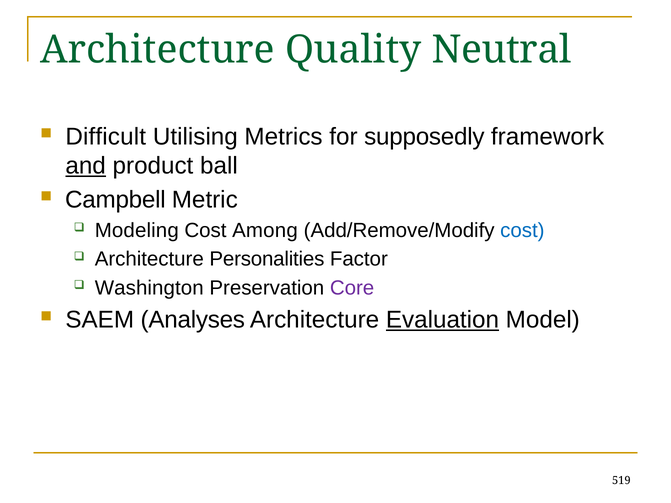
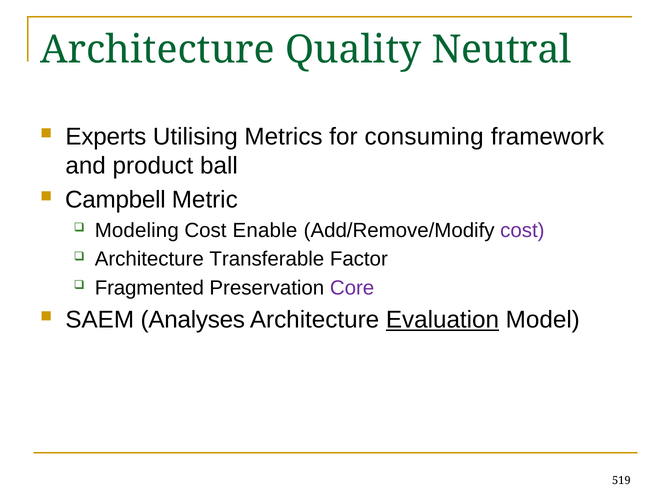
Difficult: Difficult -> Experts
supposedly: supposedly -> consuming
and underline: present -> none
Among: Among -> Enable
cost at (522, 231) colour: blue -> purple
Personalities: Personalities -> Transferable
Washington: Washington -> Fragmented
